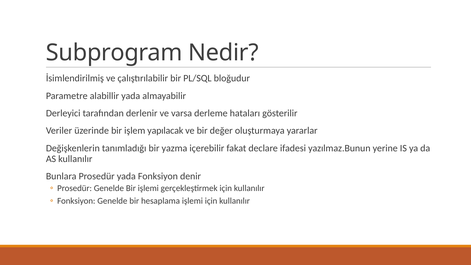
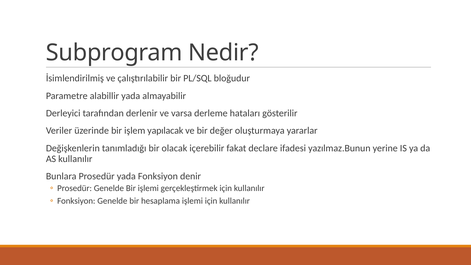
yazma: yazma -> olacak
